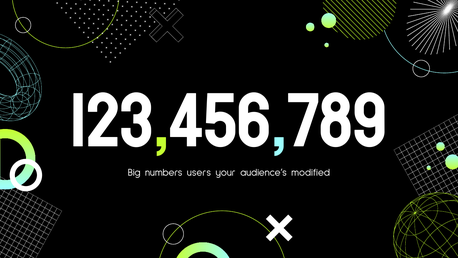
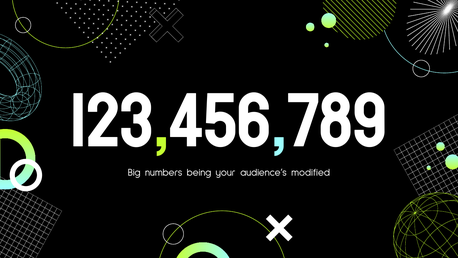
users: users -> being
